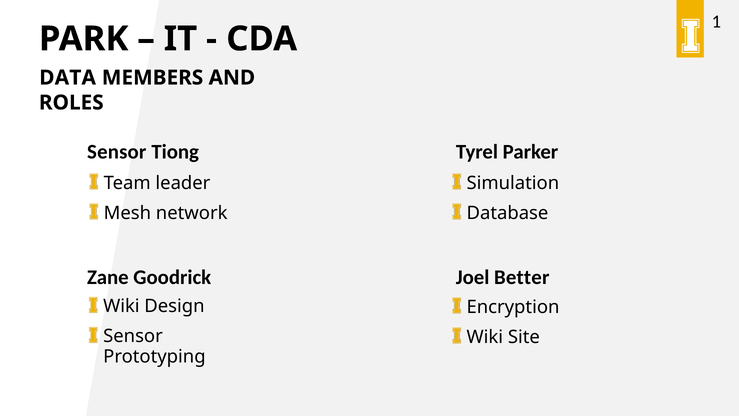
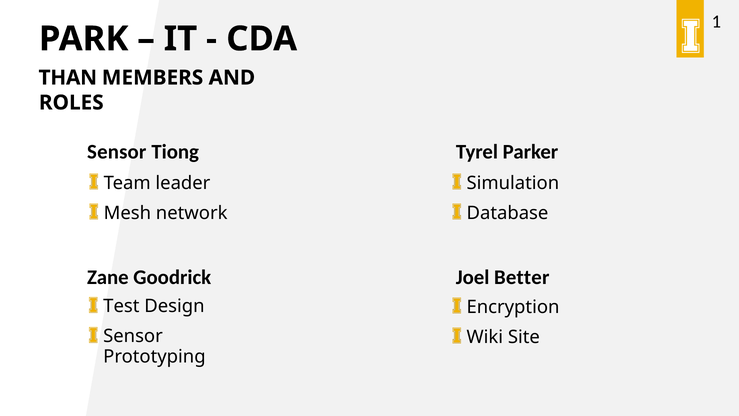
DATA: DATA -> THAN
Wiki at (121, 306): Wiki -> Test
